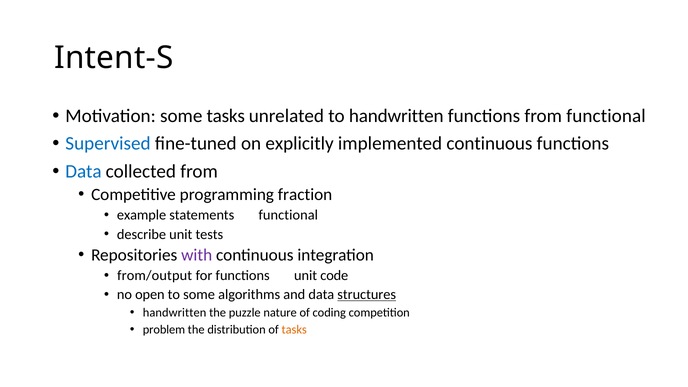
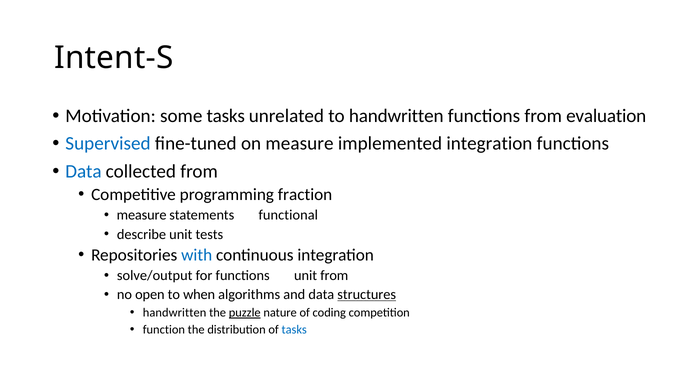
from functional: functional -> evaluation
on explicitly: explicitly -> measure
implemented continuous: continuous -> integration
example at (142, 215): example -> measure
with colour: purple -> blue
from/output: from/output -> solve/output
unit code: code -> from
to some: some -> when
puzzle underline: none -> present
problem: problem -> function
tasks at (294, 330) colour: orange -> blue
